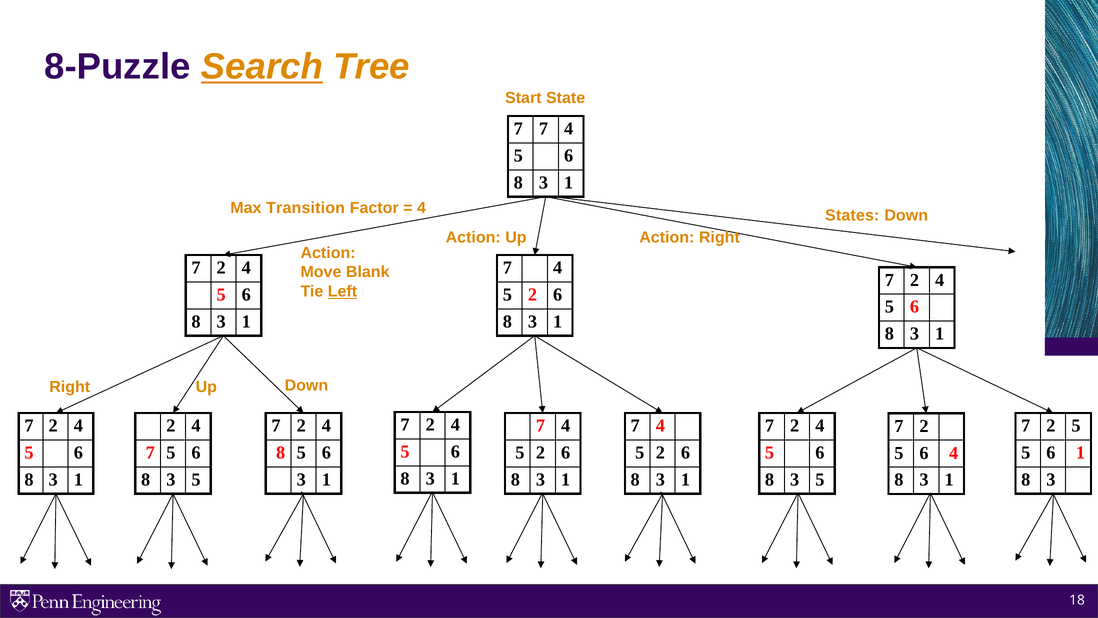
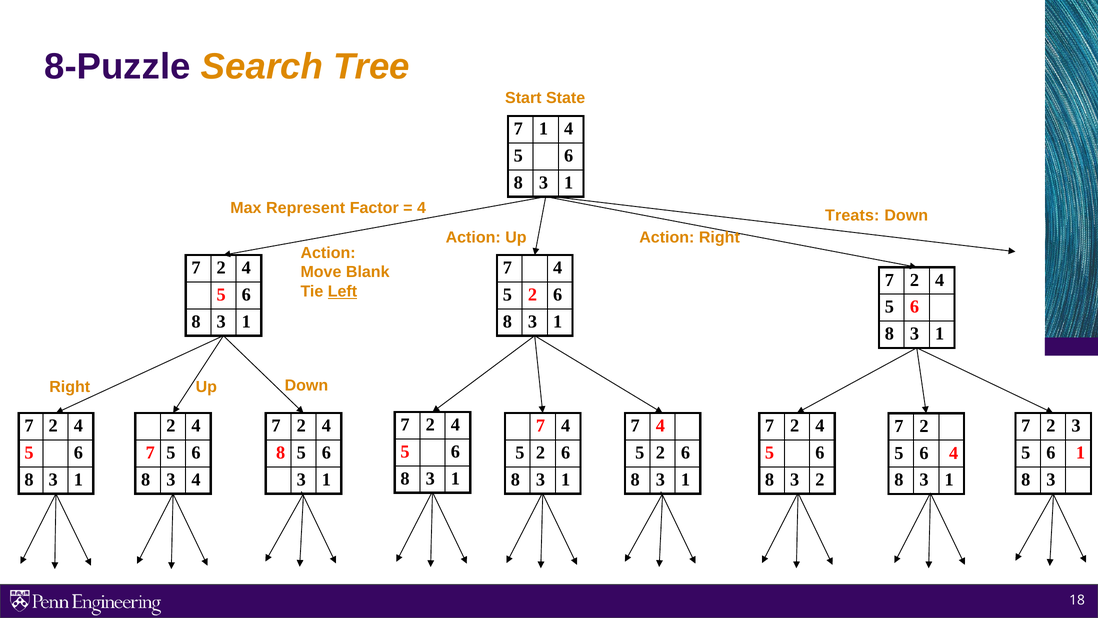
Search underline: present -> none
7 7: 7 -> 1
Transition: Transition -> Represent
States: States -> Treats
5 at (1076, 426): 5 -> 3
5 at (196, 479): 5 -> 4
5 at (820, 479): 5 -> 2
